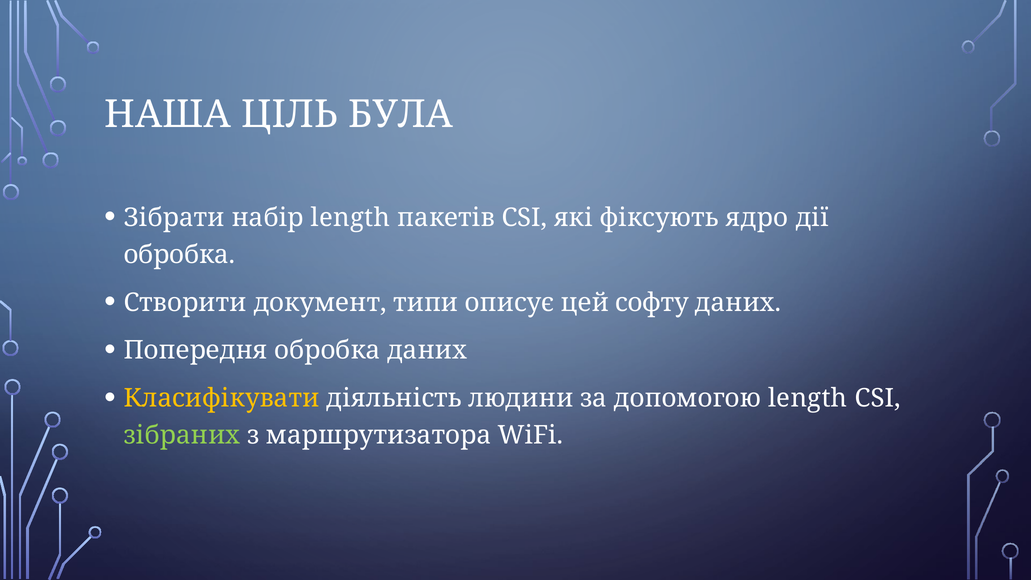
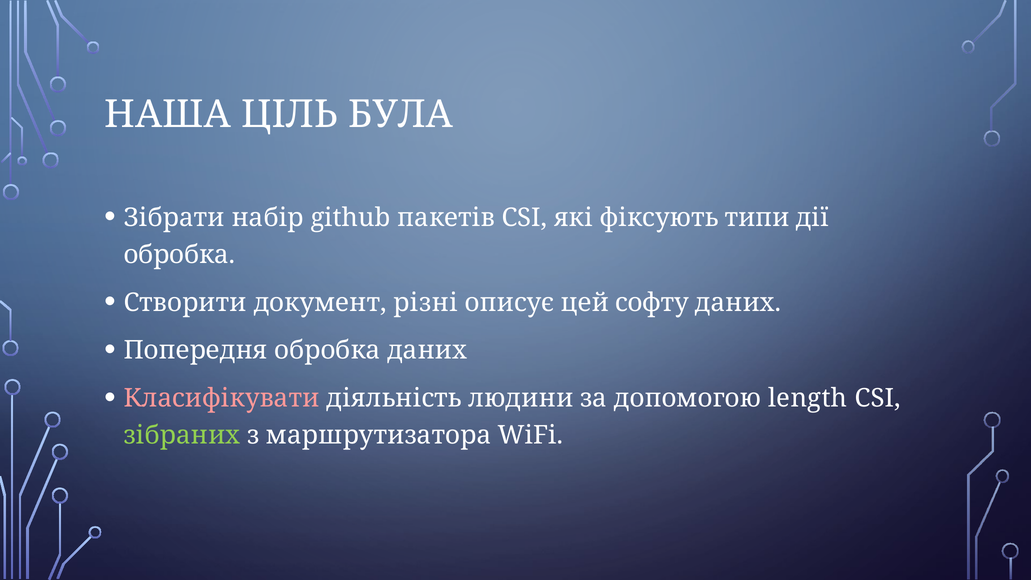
набір length: length -> github
ядро: ядро -> типи
типи: типи -> різні
Класифікувати colour: yellow -> pink
